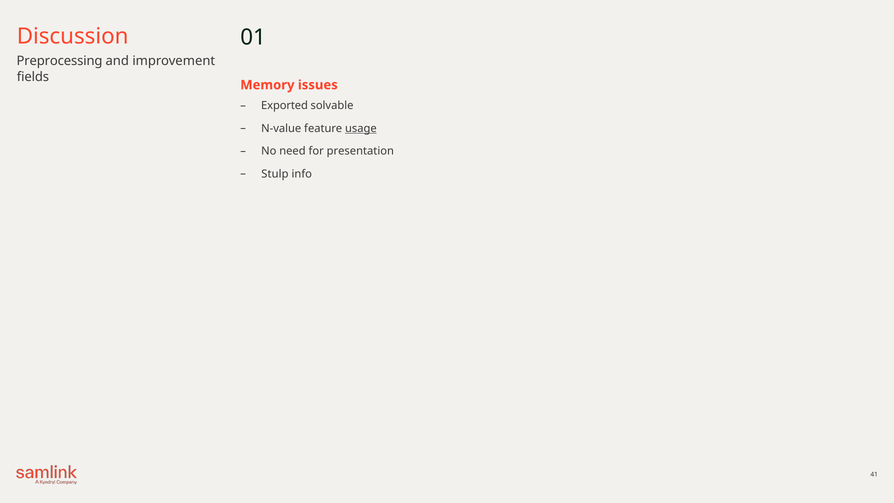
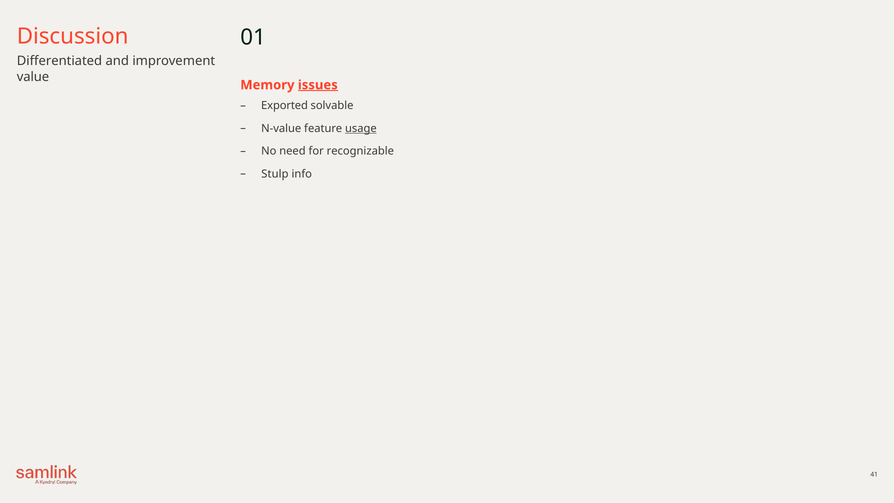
Preprocessing: Preprocessing -> Differentiated
fields: fields -> value
issues underline: none -> present
presentation: presentation -> recognizable
